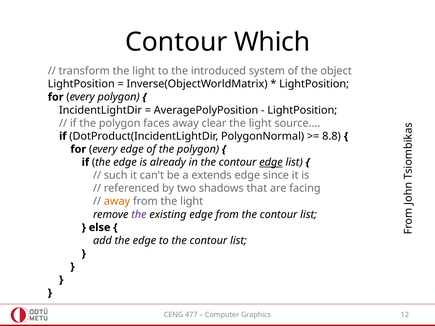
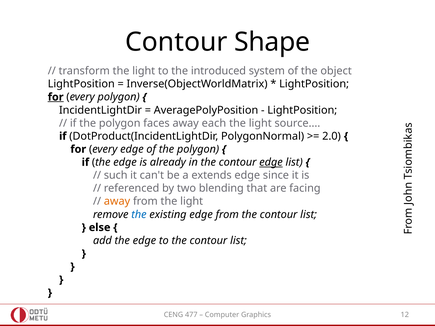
Which: Which -> Shape
for at (56, 97) underline: none -> present
clear: clear -> each
8.8: 8.8 -> 2.0
shadows: shadows -> blending
the at (139, 215) colour: purple -> blue
